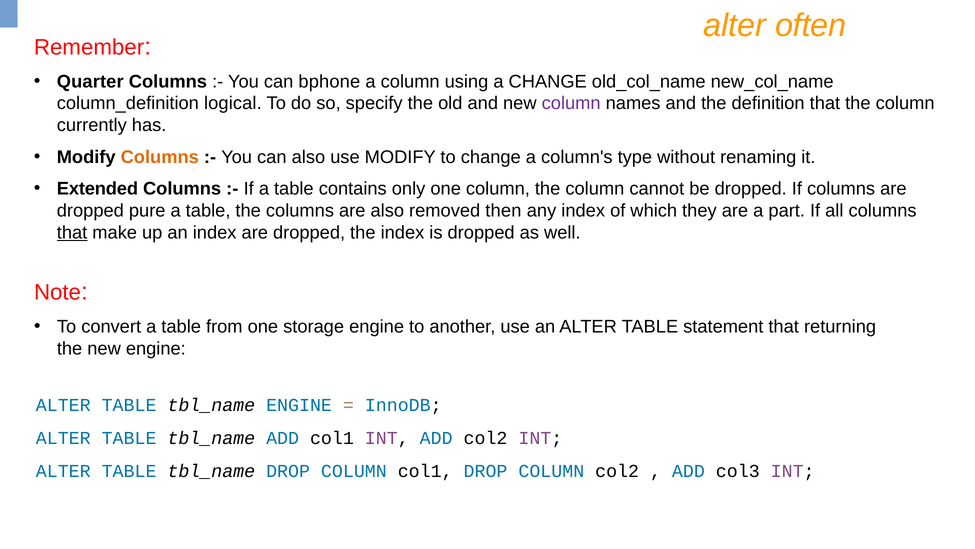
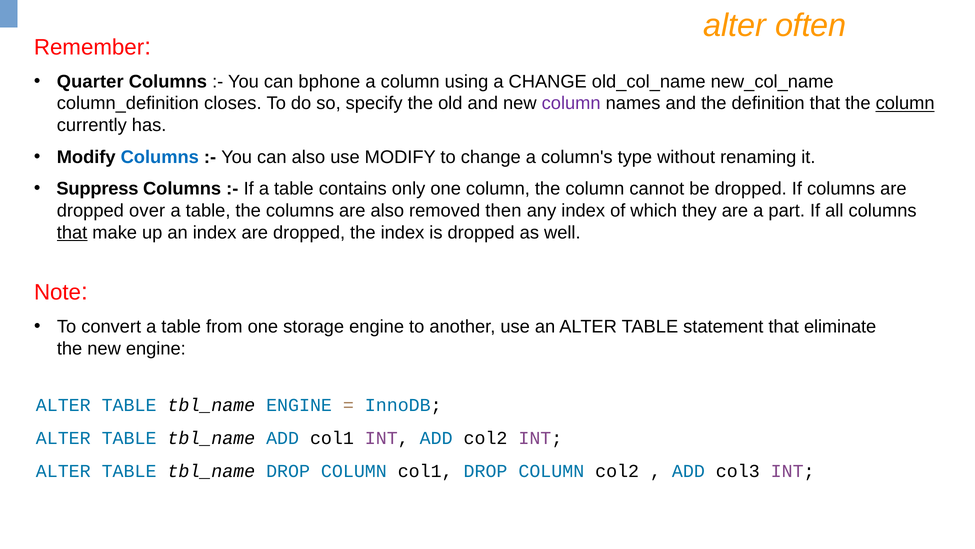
logical: logical -> closes
column at (905, 103) underline: none -> present
Columns at (160, 157) colour: orange -> blue
Extended: Extended -> Suppress
pure: pure -> over
returning: returning -> eliminate
